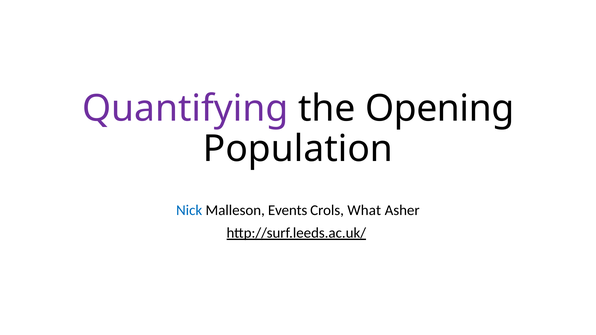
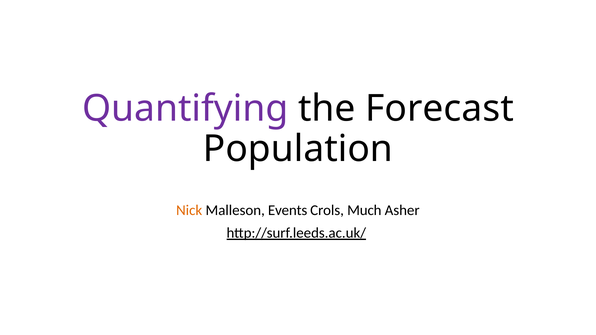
Opening: Opening -> Forecast
Nick colour: blue -> orange
What: What -> Much
